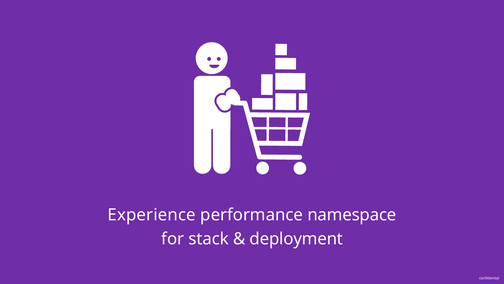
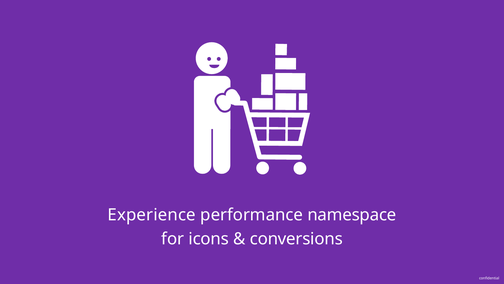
stack: stack -> icons
deployment: deployment -> conversions
